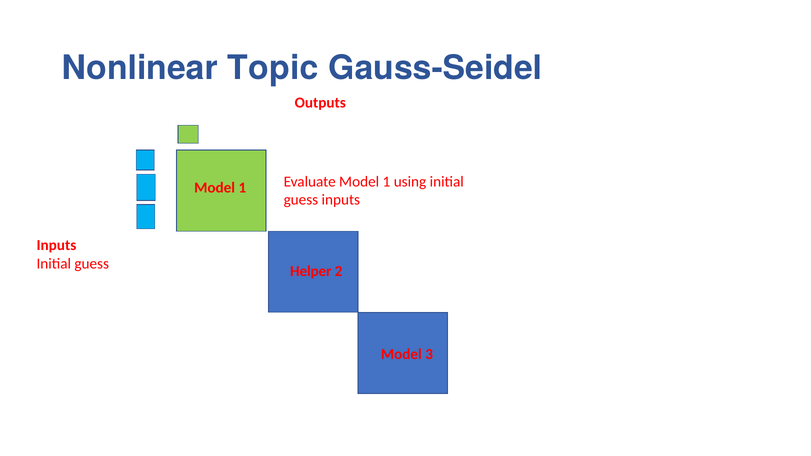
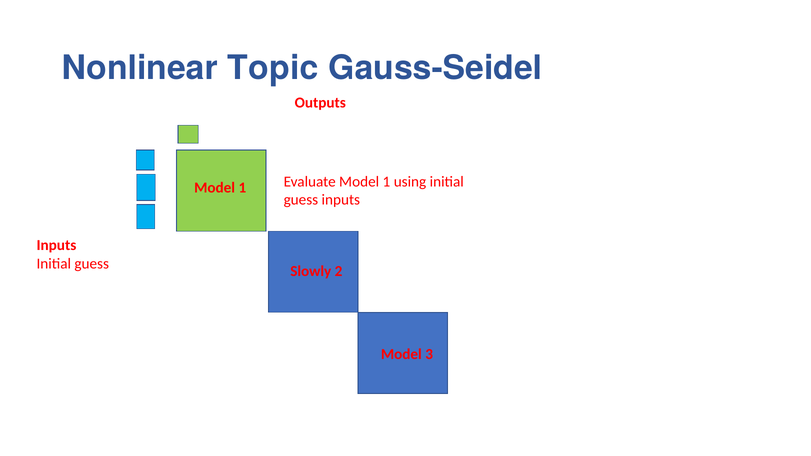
Helper: Helper -> Slowly
